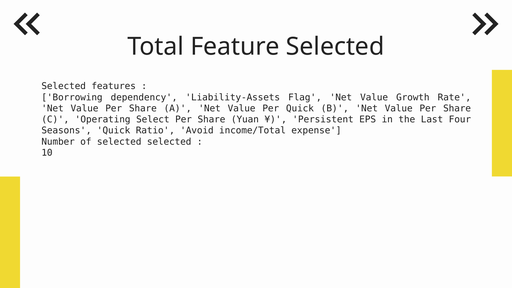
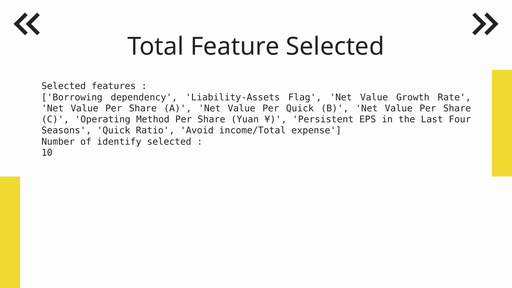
Select: Select -> Method
of selected: selected -> identify
